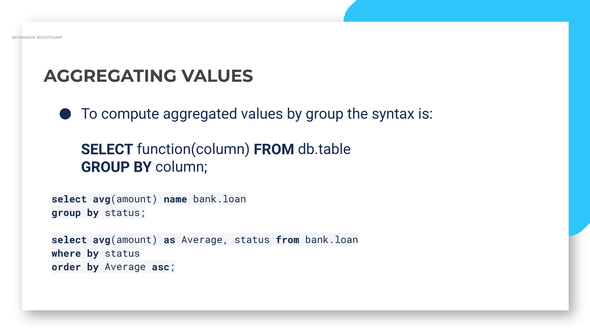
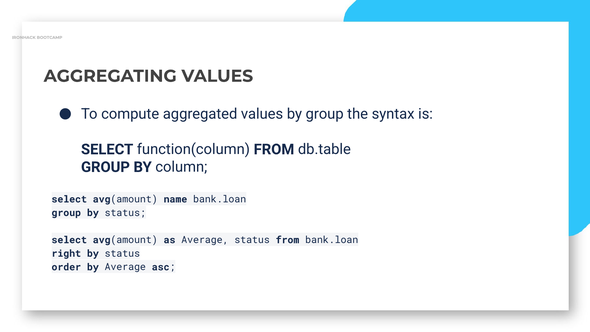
where: where -> right
